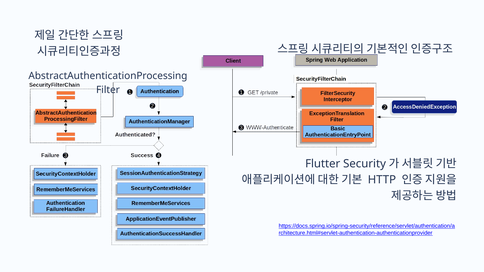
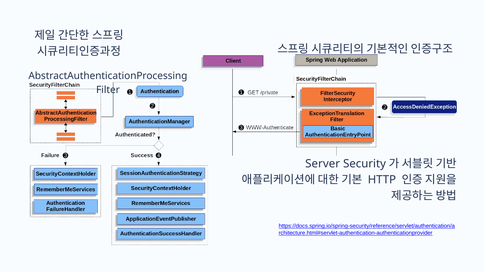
Flutter: Flutter -> Server
